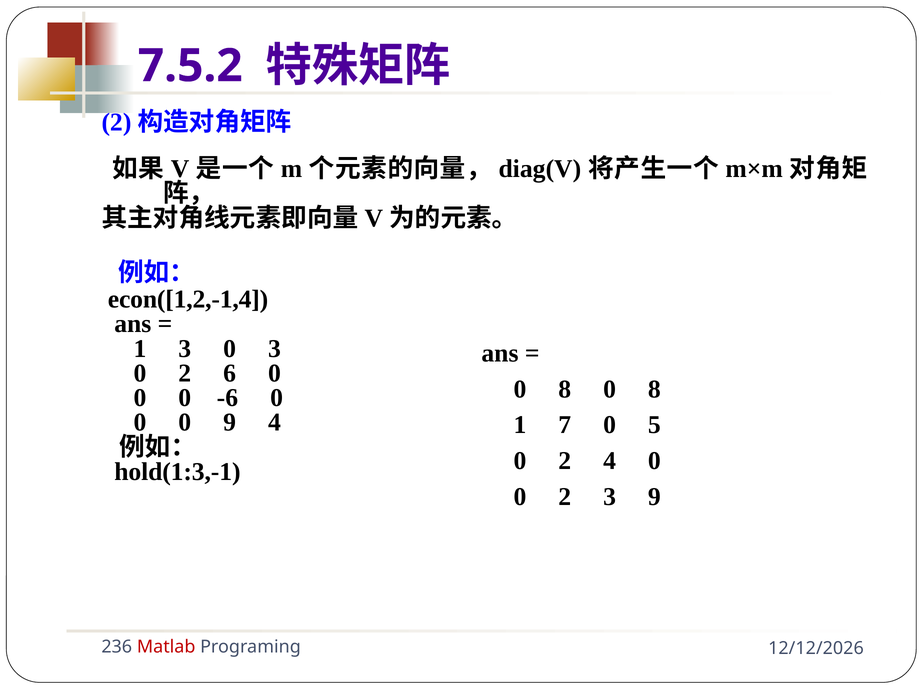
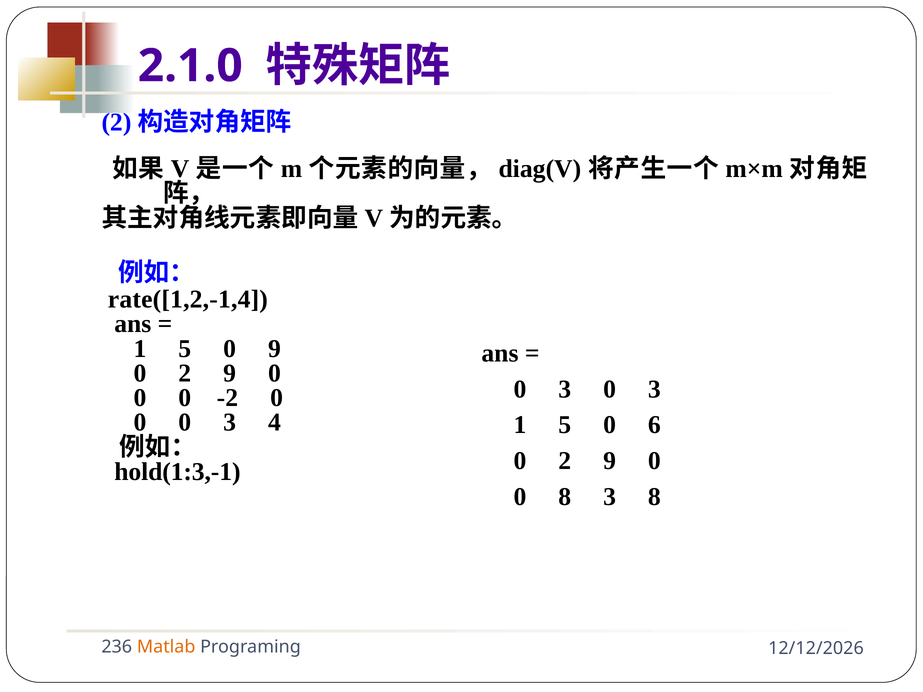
7.5.2: 7.5.2 -> 2.1.0
econ([1,2,-1,4: econ([1,2,-1,4 -> rate([1,2,-1,4
3 at (185, 349): 3 -> 5
0 3: 3 -> 9
6 at (230, 373): 6 -> 9
8 at (565, 389): 8 -> 3
8 at (654, 389): 8 -> 3
-6: -6 -> -2
0 0 9: 9 -> 3
7 at (565, 425): 7 -> 5
5: 5 -> 6
4 at (610, 461): 4 -> 9
2 at (565, 497): 2 -> 8
3 9: 9 -> 8
Matlab colour: red -> orange
